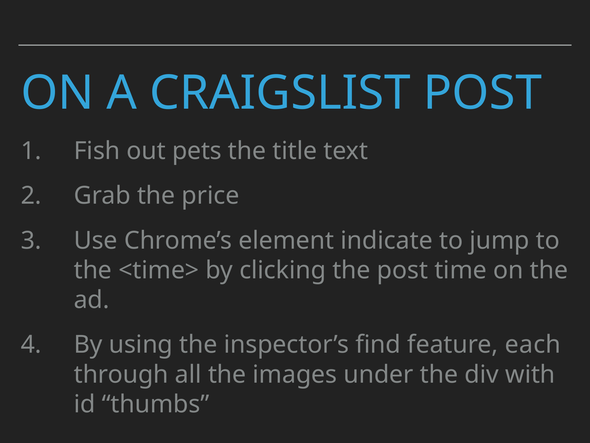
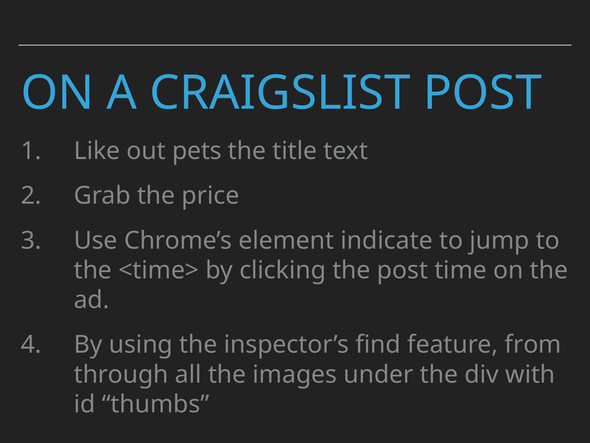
Fish: Fish -> Like
each: each -> from
